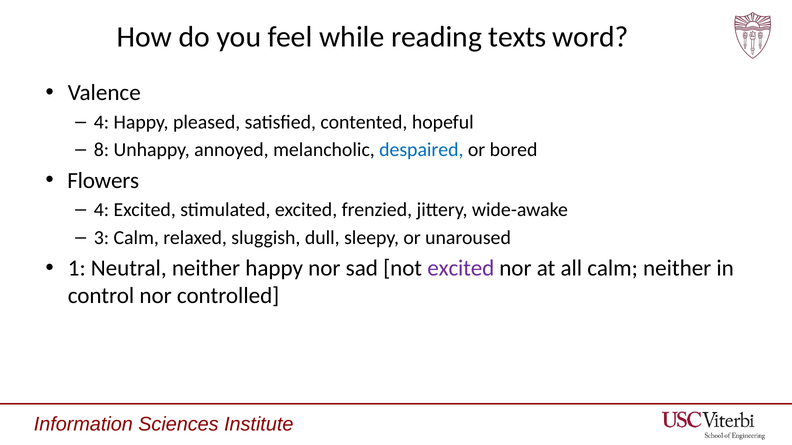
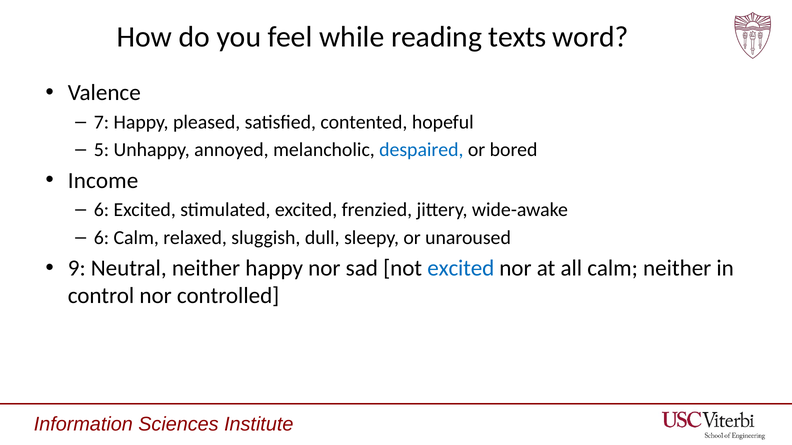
4 at (101, 122): 4 -> 7
8: 8 -> 5
Flowers: Flowers -> Income
4 at (101, 210): 4 -> 6
3 at (101, 238): 3 -> 6
1: 1 -> 9
excited at (461, 268) colour: purple -> blue
